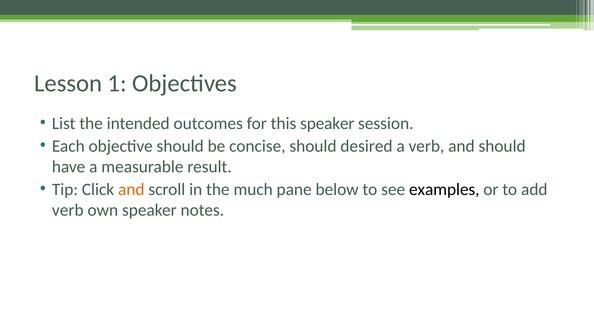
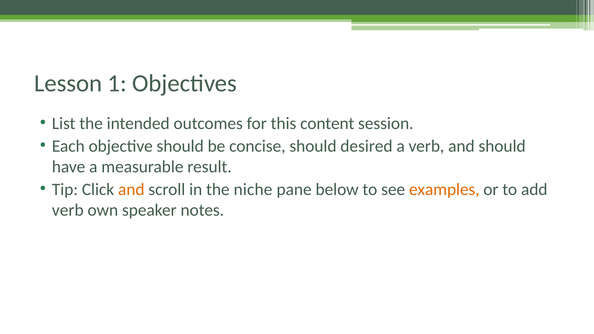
this speaker: speaker -> content
much: much -> niche
examples colour: black -> orange
